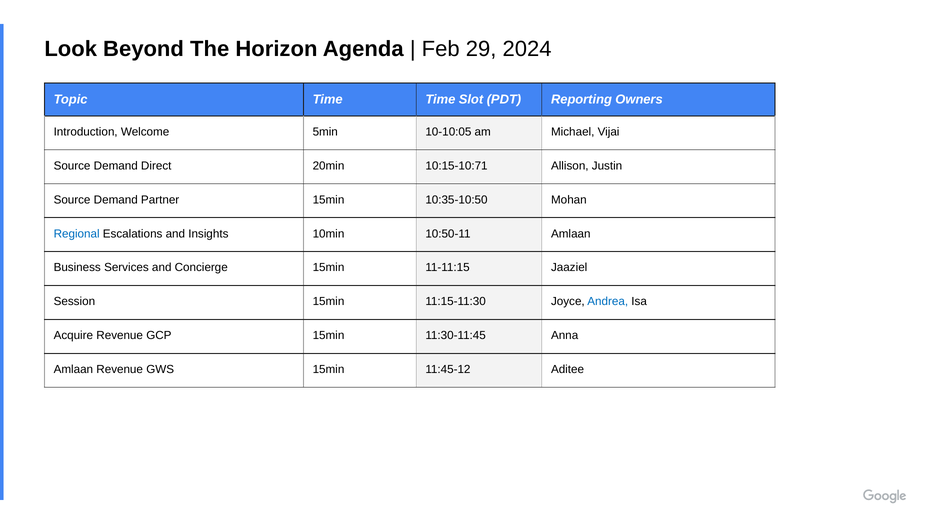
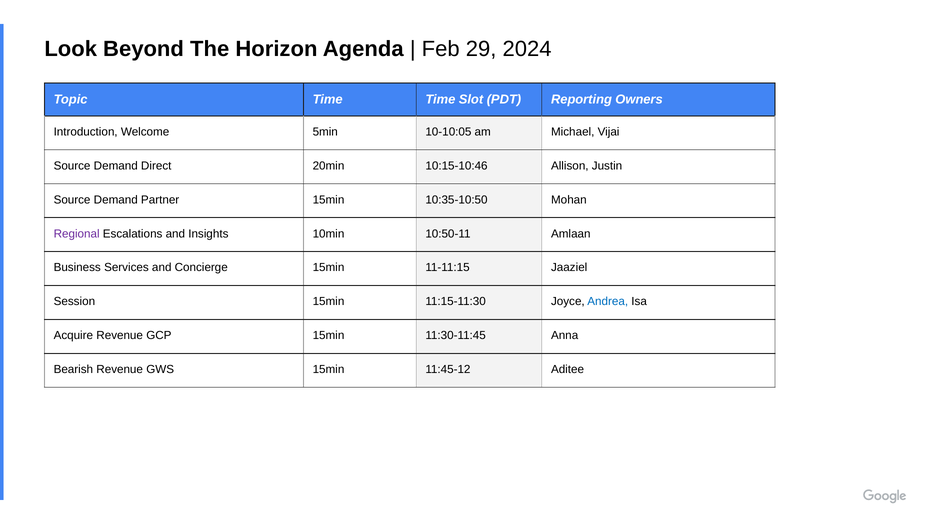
10:15-10:71: 10:15-10:71 -> 10:15-10:46
Regional colour: blue -> purple
Amlaan at (73, 370): Amlaan -> Bearish
